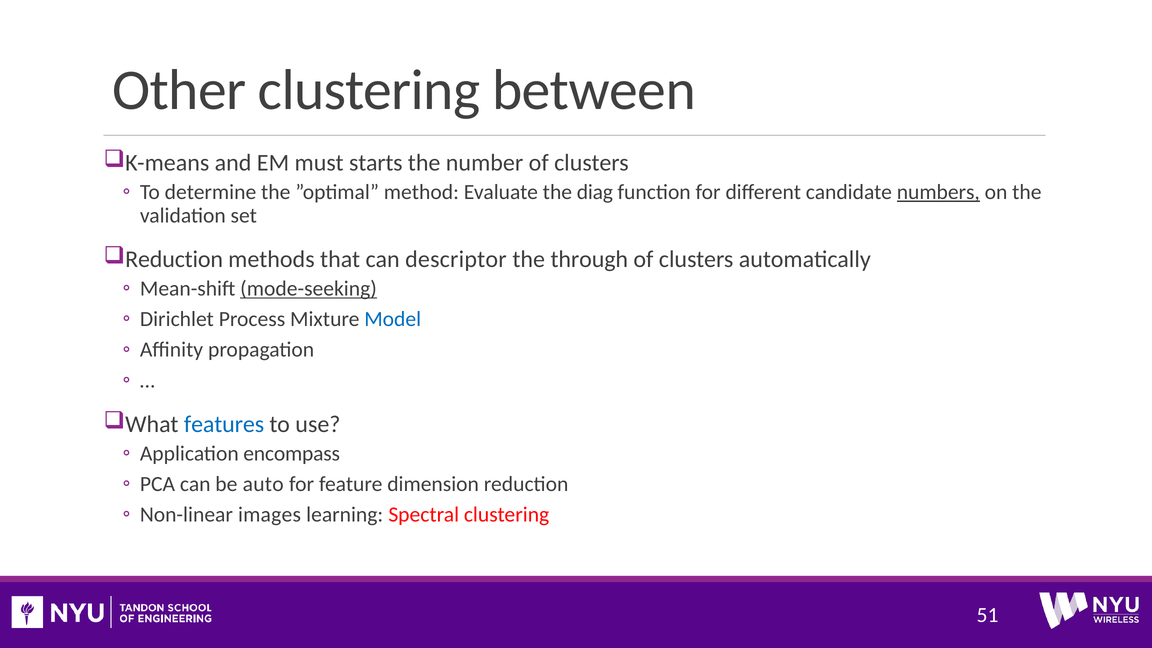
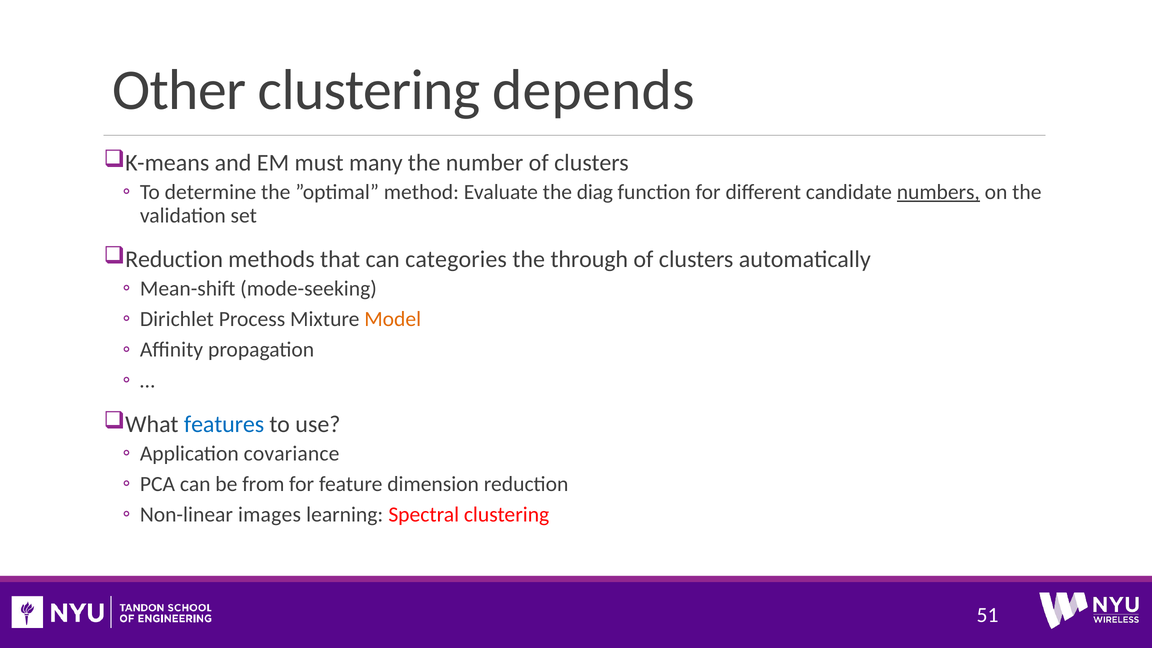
between: between -> depends
starts: starts -> many
descriptor: descriptor -> categories
mode-seeking underline: present -> none
Model colour: blue -> orange
encompass: encompass -> covariance
auto: auto -> from
